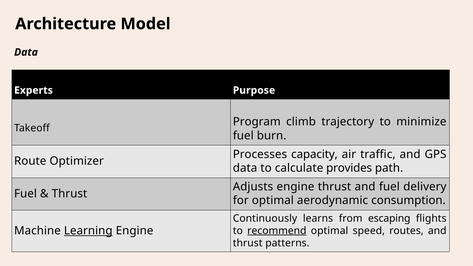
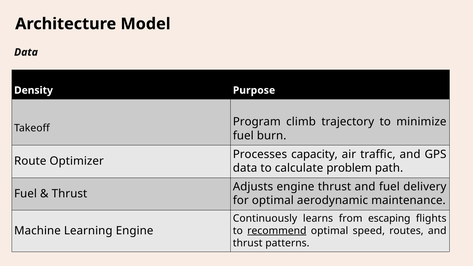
Experts: Experts -> Density
provides: provides -> problem
consumption: consumption -> maintenance
Learning underline: present -> none
